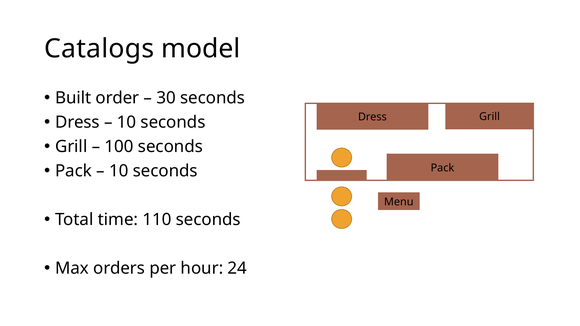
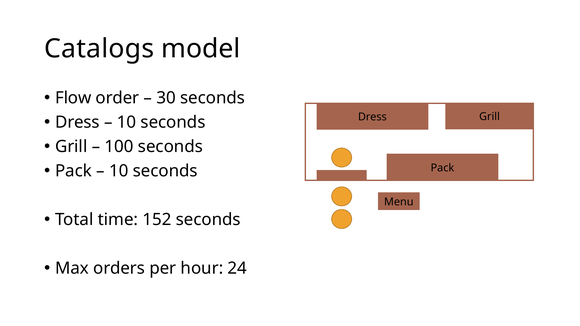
Built: Built -> Flow
110: 110 -> 152
